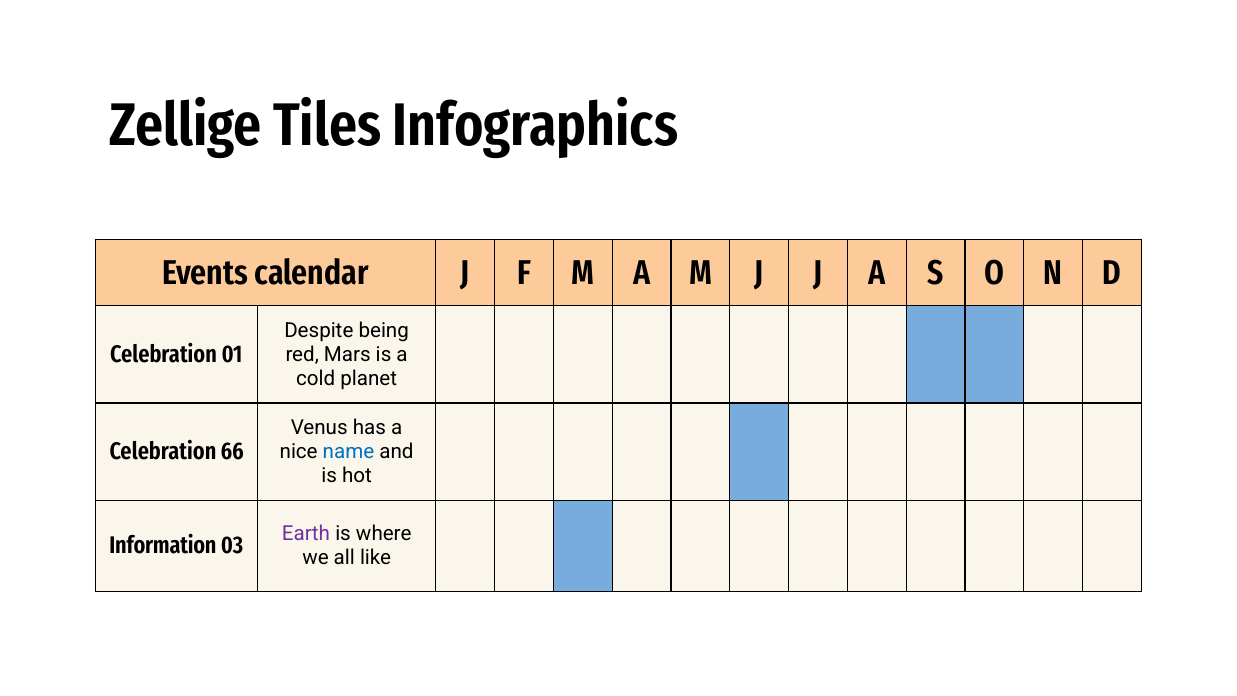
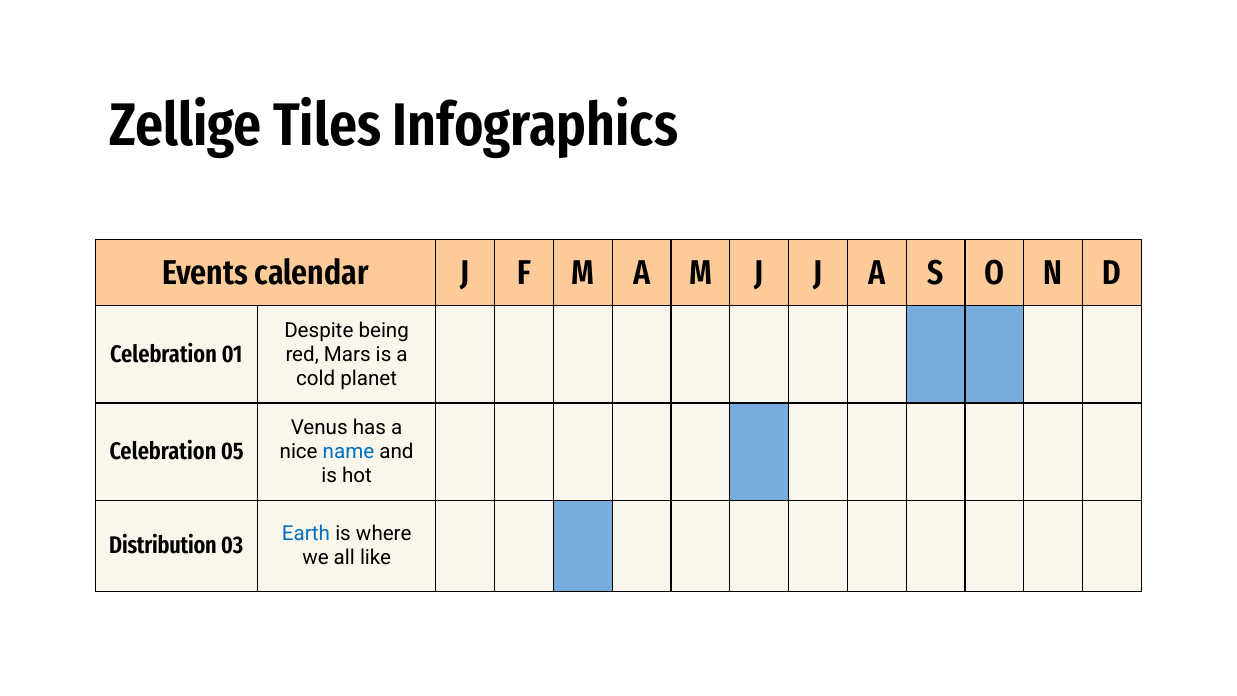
66: 66 -> 05
Earth colour: purple -> blue
Information: Information -> Distribution
